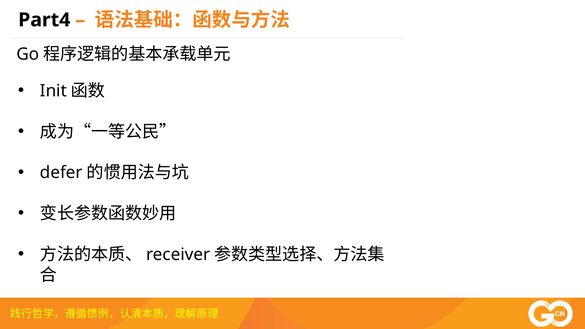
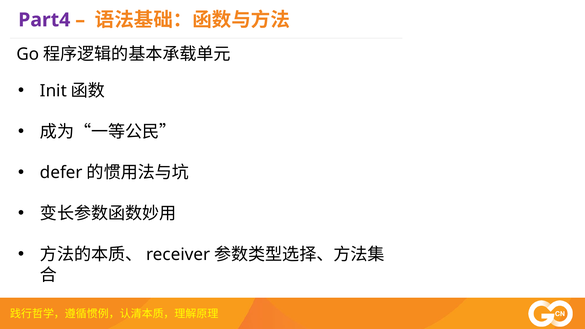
Part4 colour: black -> purple
